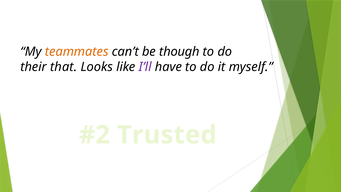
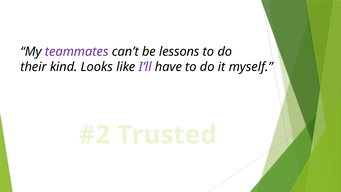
teammates colour: orange -> purple
though: though -> lessons
that: that -> kind
